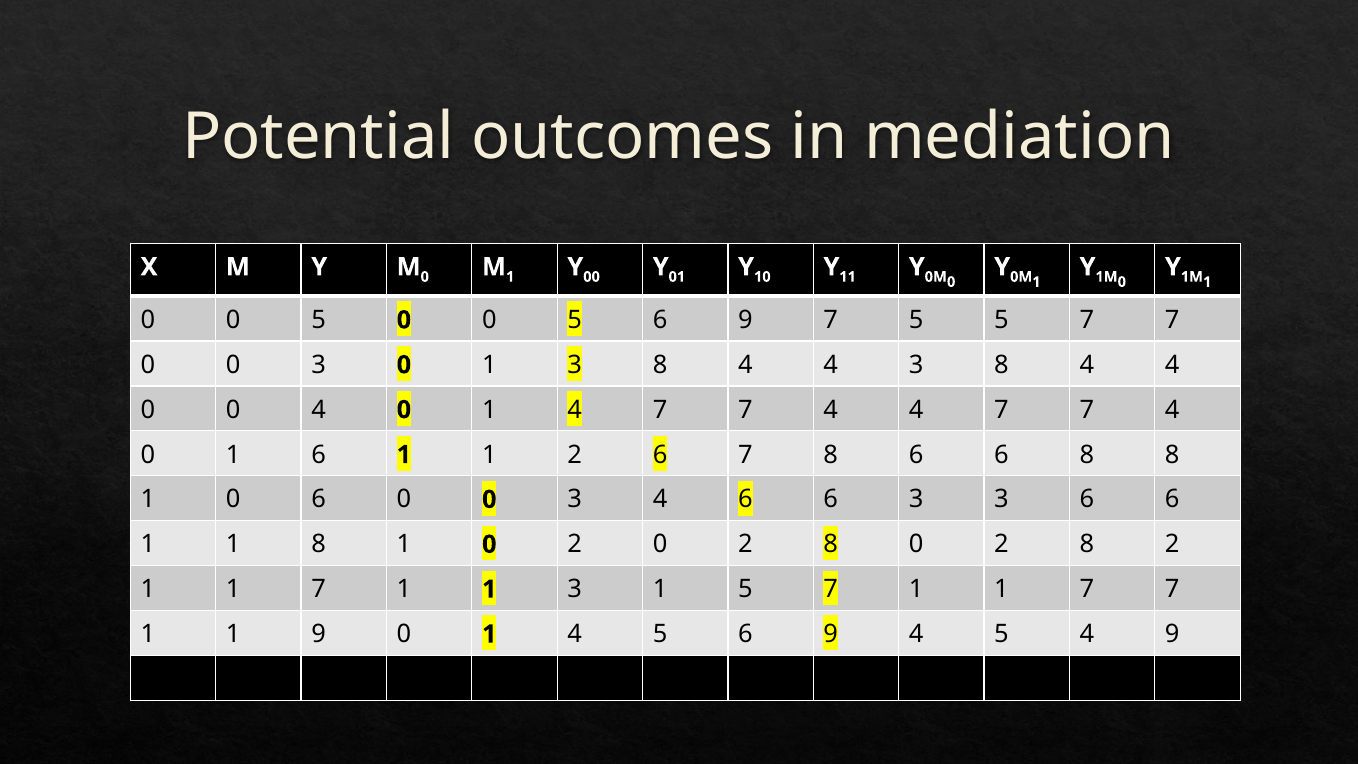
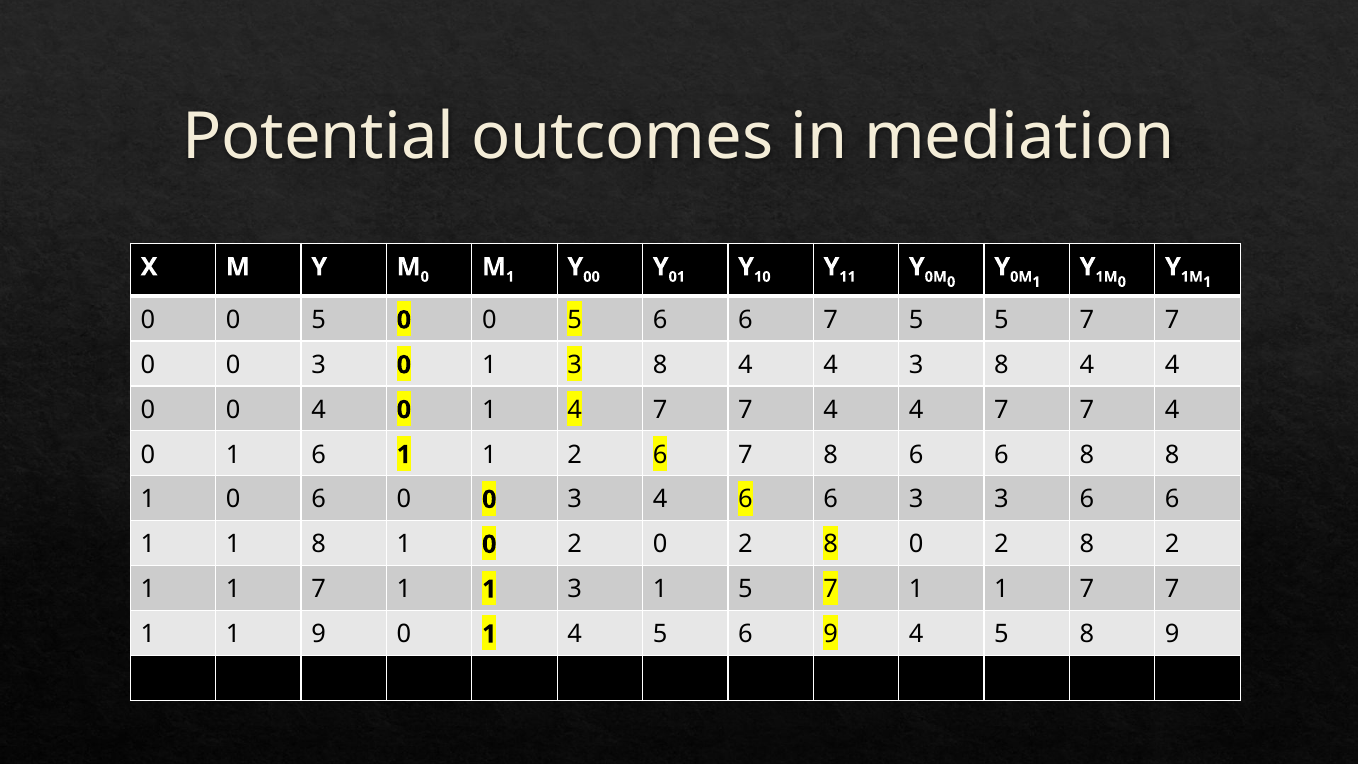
0 5 6 9: 9 -> 6
5 4: 4 -> 8
